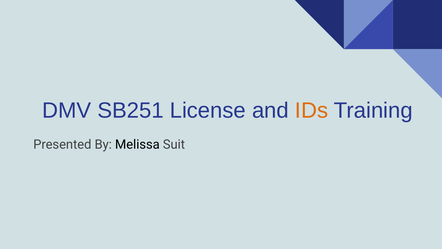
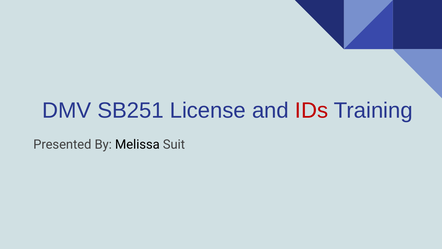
IDs colour: orange -> red
